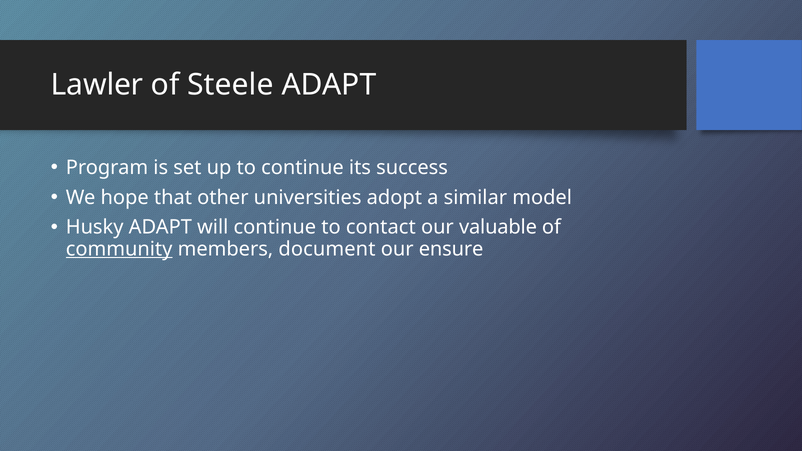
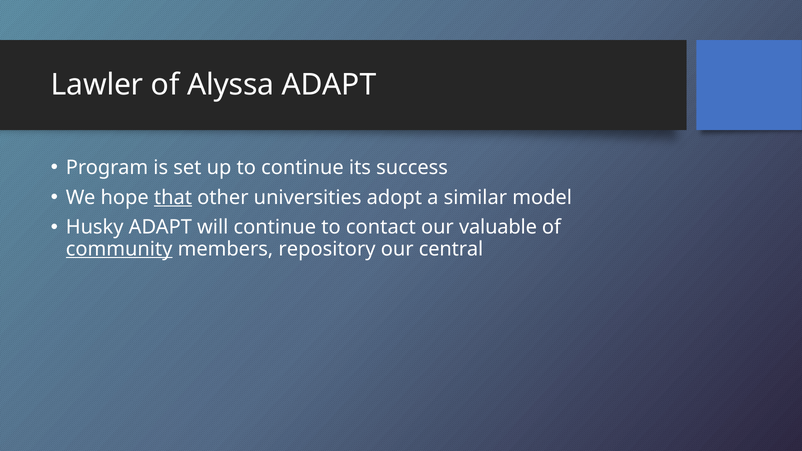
Steele: Steele -> Alyssa
that underline: none -> present
document: document -> repository
ensure: ensure -> central
